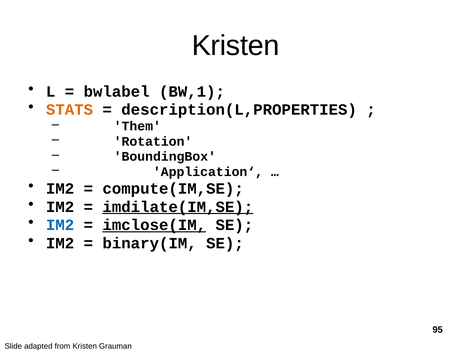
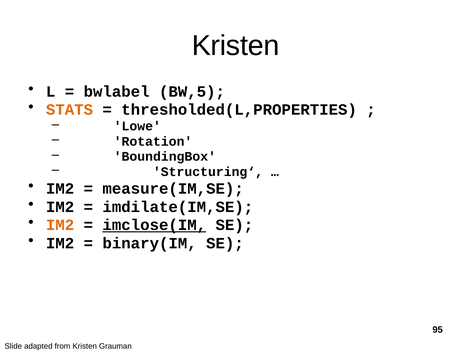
BW,1: BW,1 -> BW,5
description(L,PROPERTIES: description(L,PROPERTIES -> thresholded(L,PROPERTIES
Them: Them -> Lowe
Application‘: Application‘ -> Structuring‘
compute(IM,SE: compute(IM,SE -> measure(IM,SE
imdilate(IM,SE underline: present -> none
IM2 at (60, 225) colour: blue -> orange
